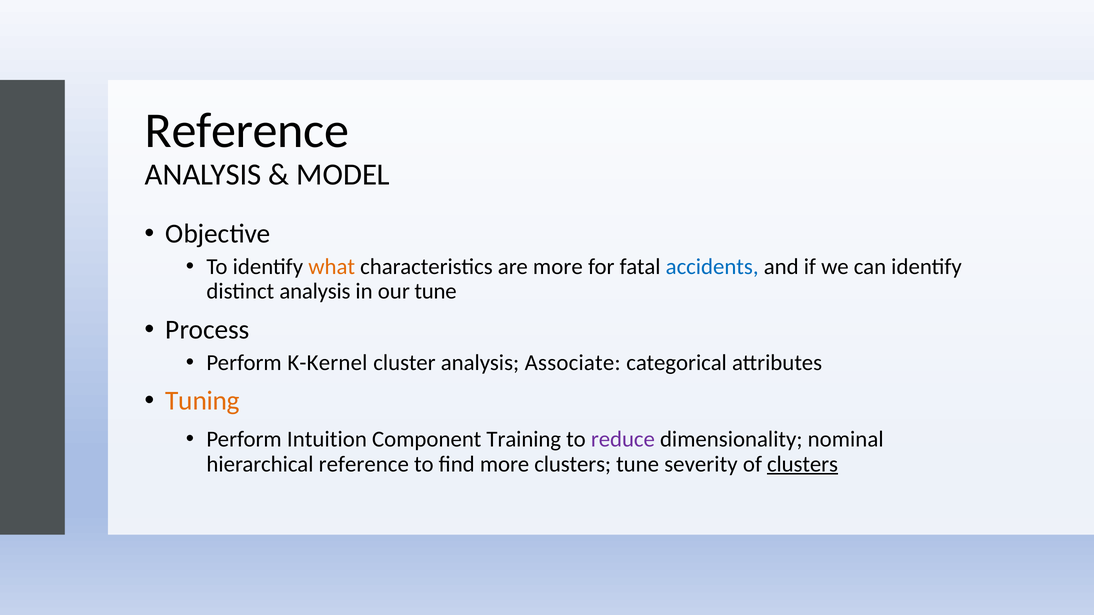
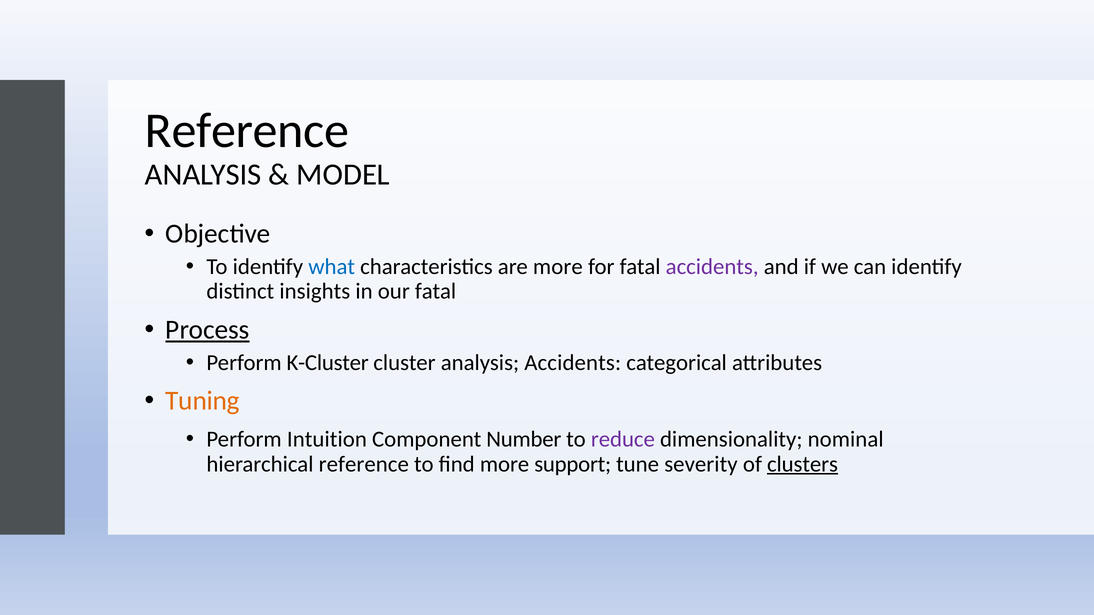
what colour: orange -> blue
accidents at (712, 267) colour: blue -> purple
distinct analysis: analysis -> insights
our tune: tune -> fatal
Process underline: none -> present
K-Kernel: K-Kernel -> K-Cluster
analysis Associate: Associate -> Accidents
Training: Training -> Number
more clusters: clusters -> support
